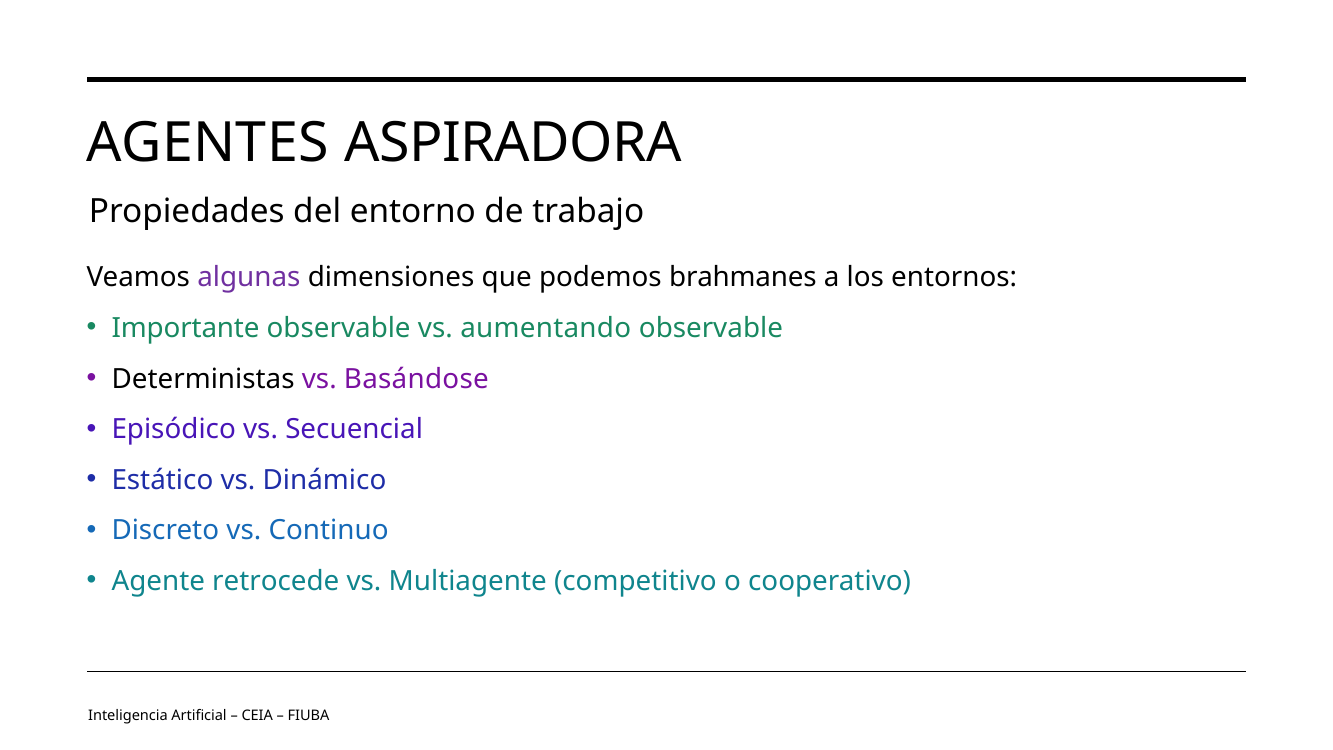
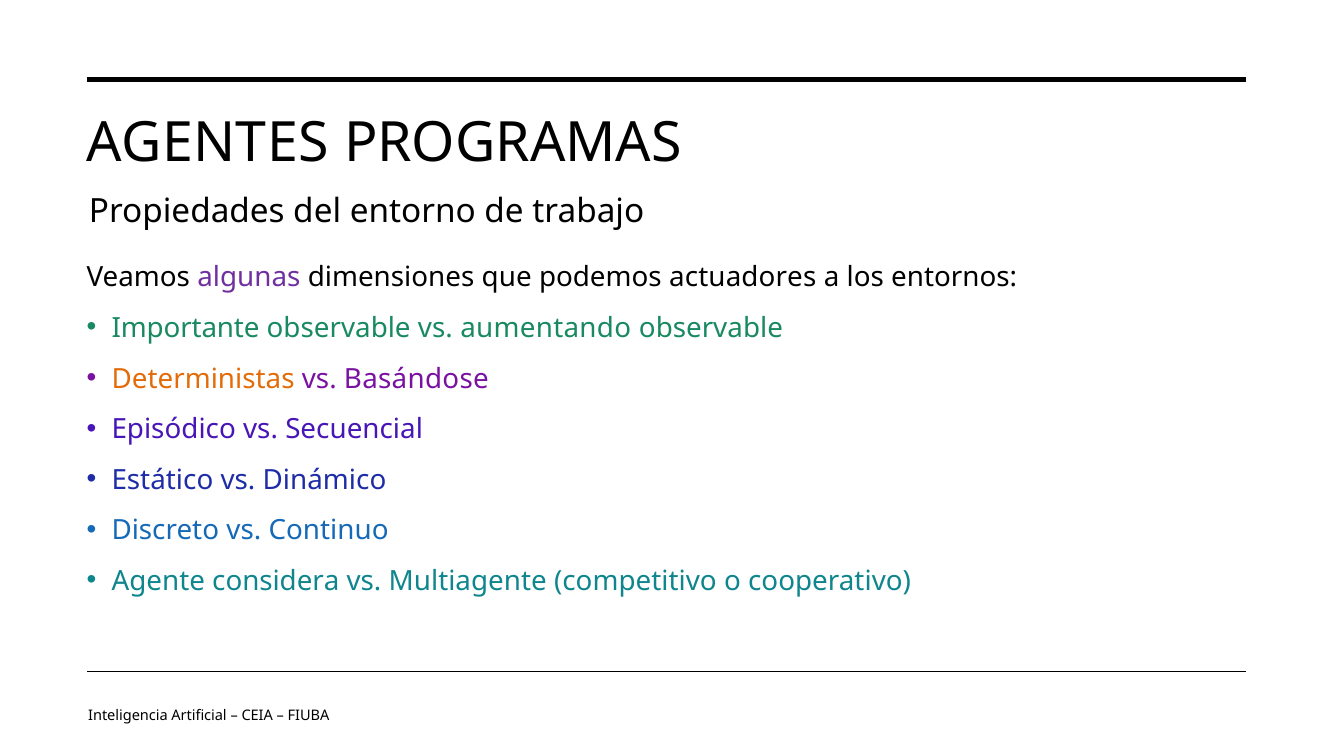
ASPIRADORA: ASPIRADORA -> PROGRAMAS
brahmanes: brahmanes -> actuadores
Deterministas colour: black -> orange
retrocede: retrocede -> considera
